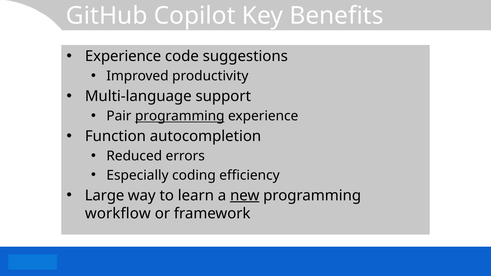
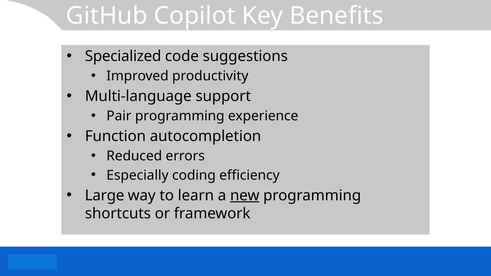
Experience at (123, 56): Experience -> Specialized
programming at (180, 116) underline: present -> none
workflow: workflow -> shortcuts
